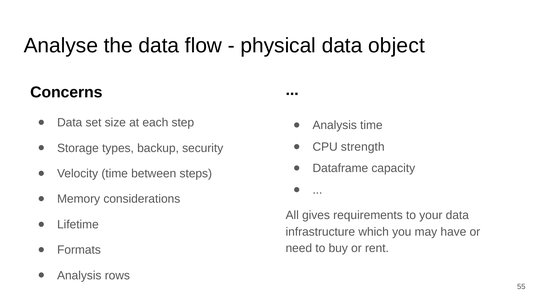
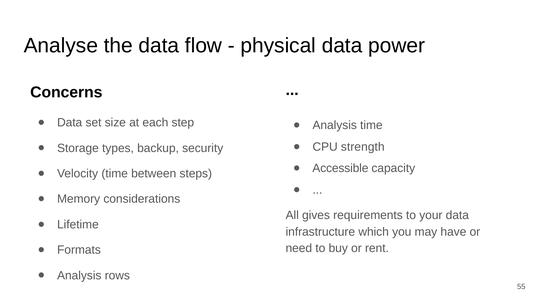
object: object -> power
Dataframe: Dataframe -> Accessible
